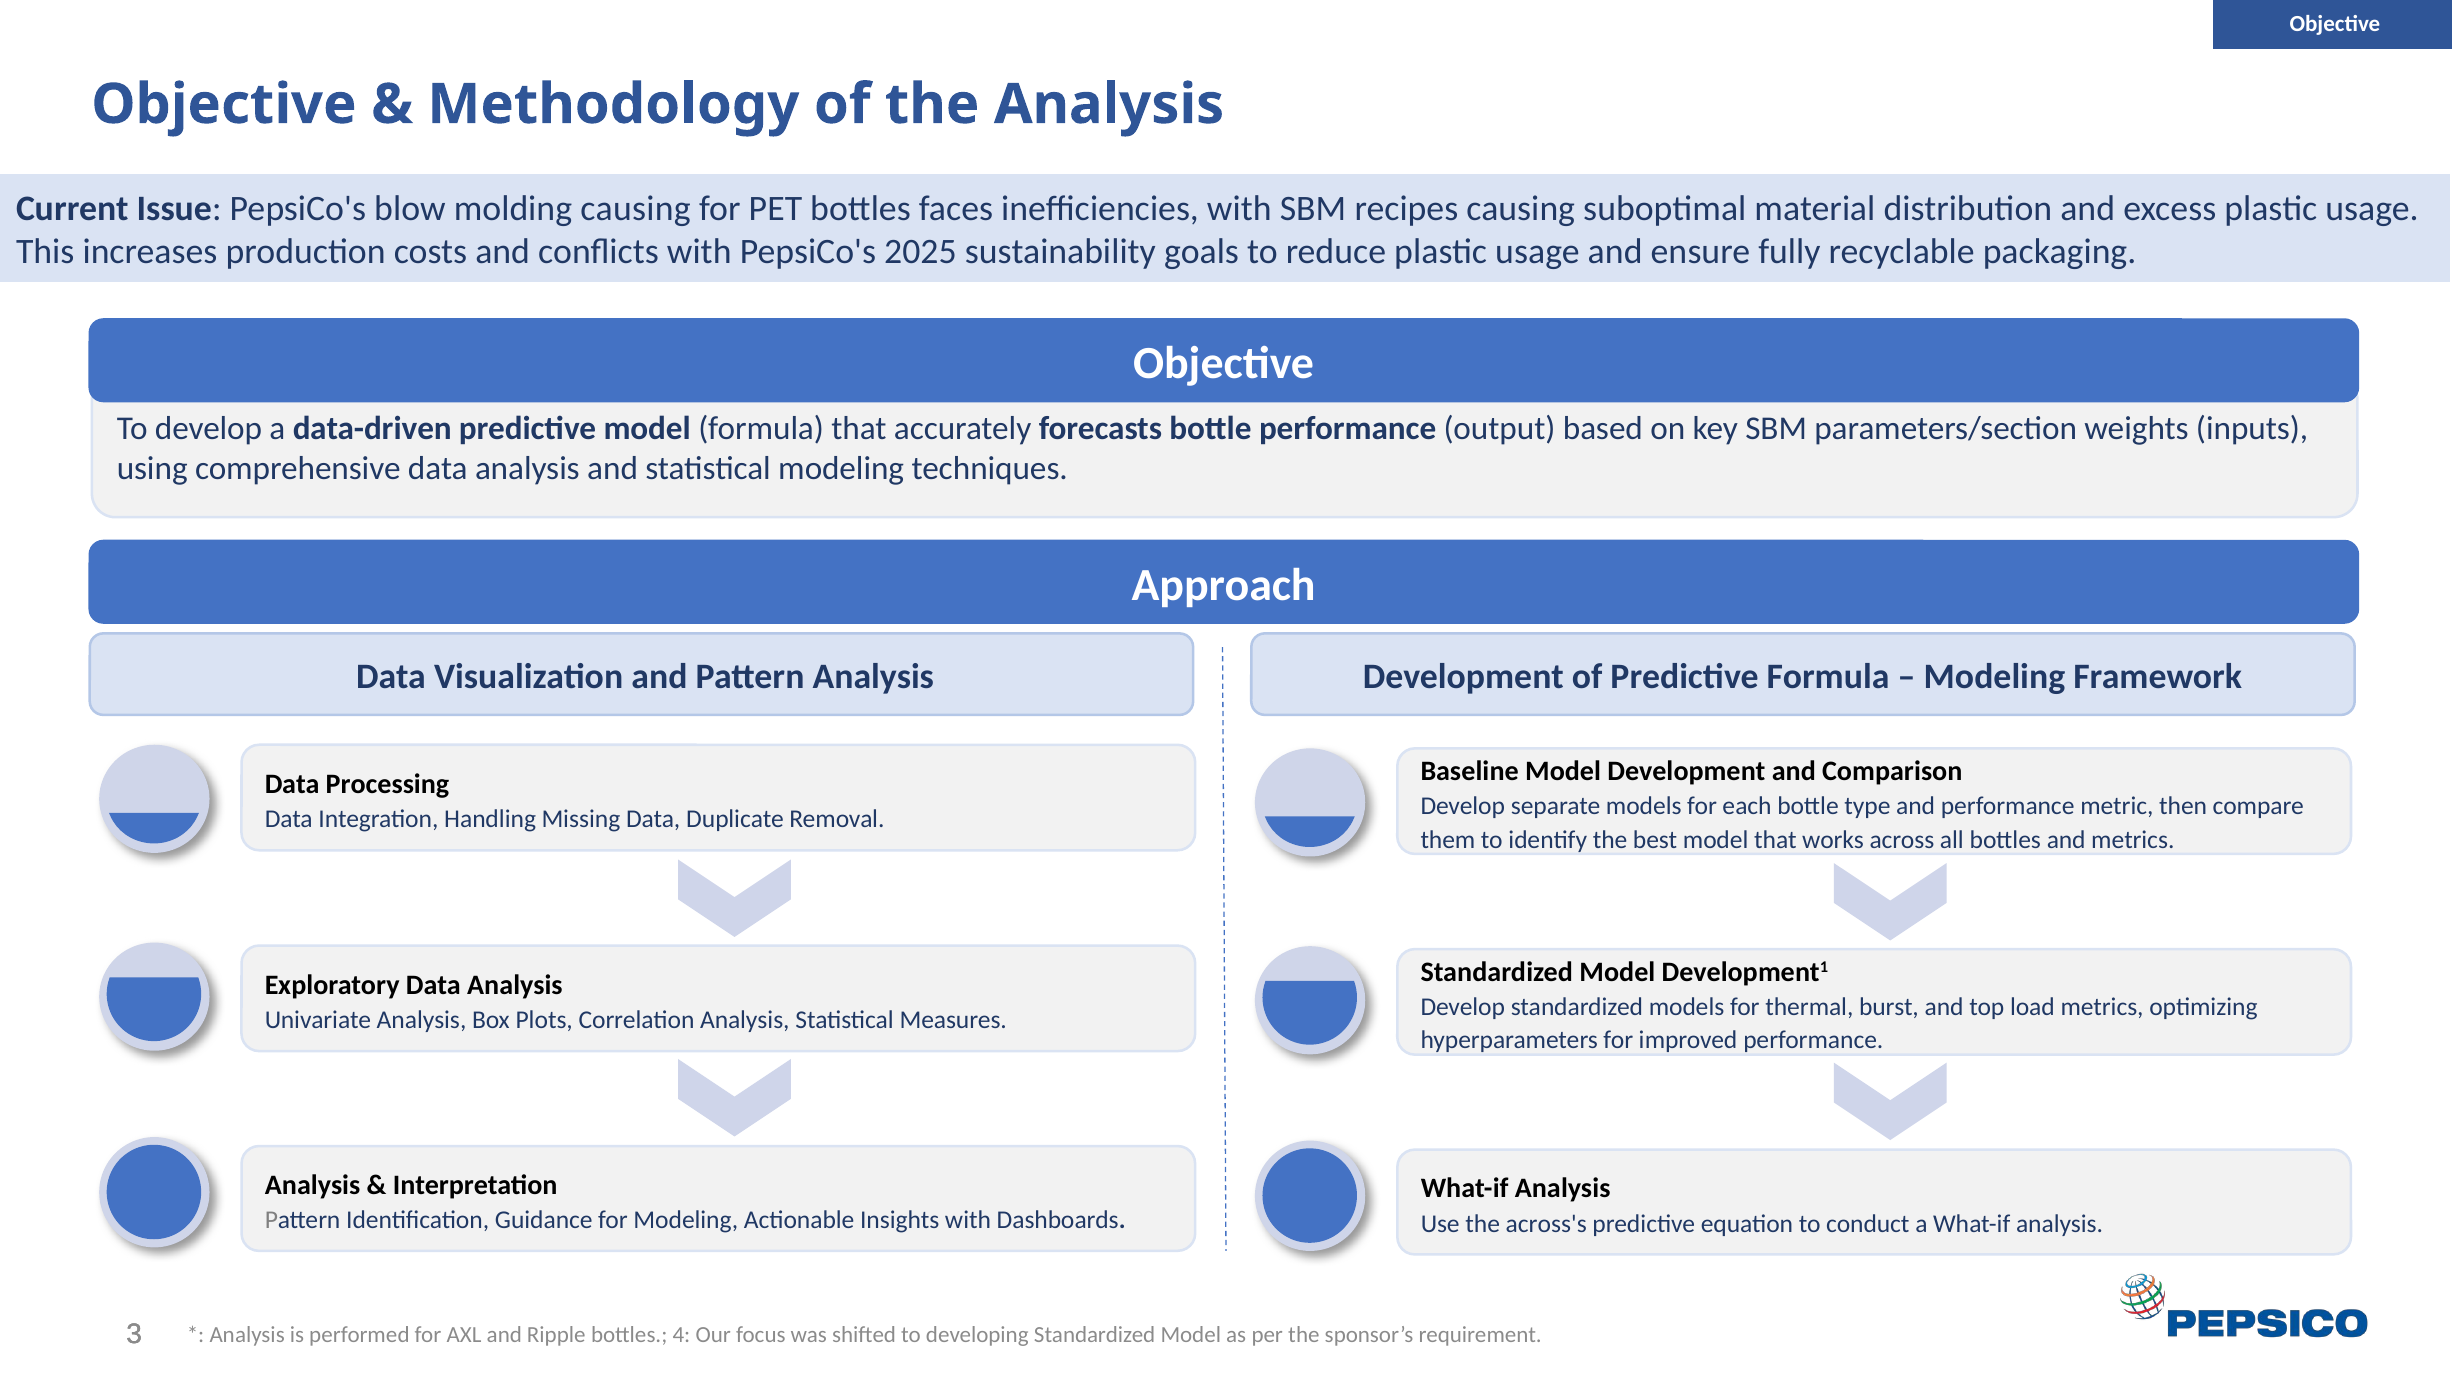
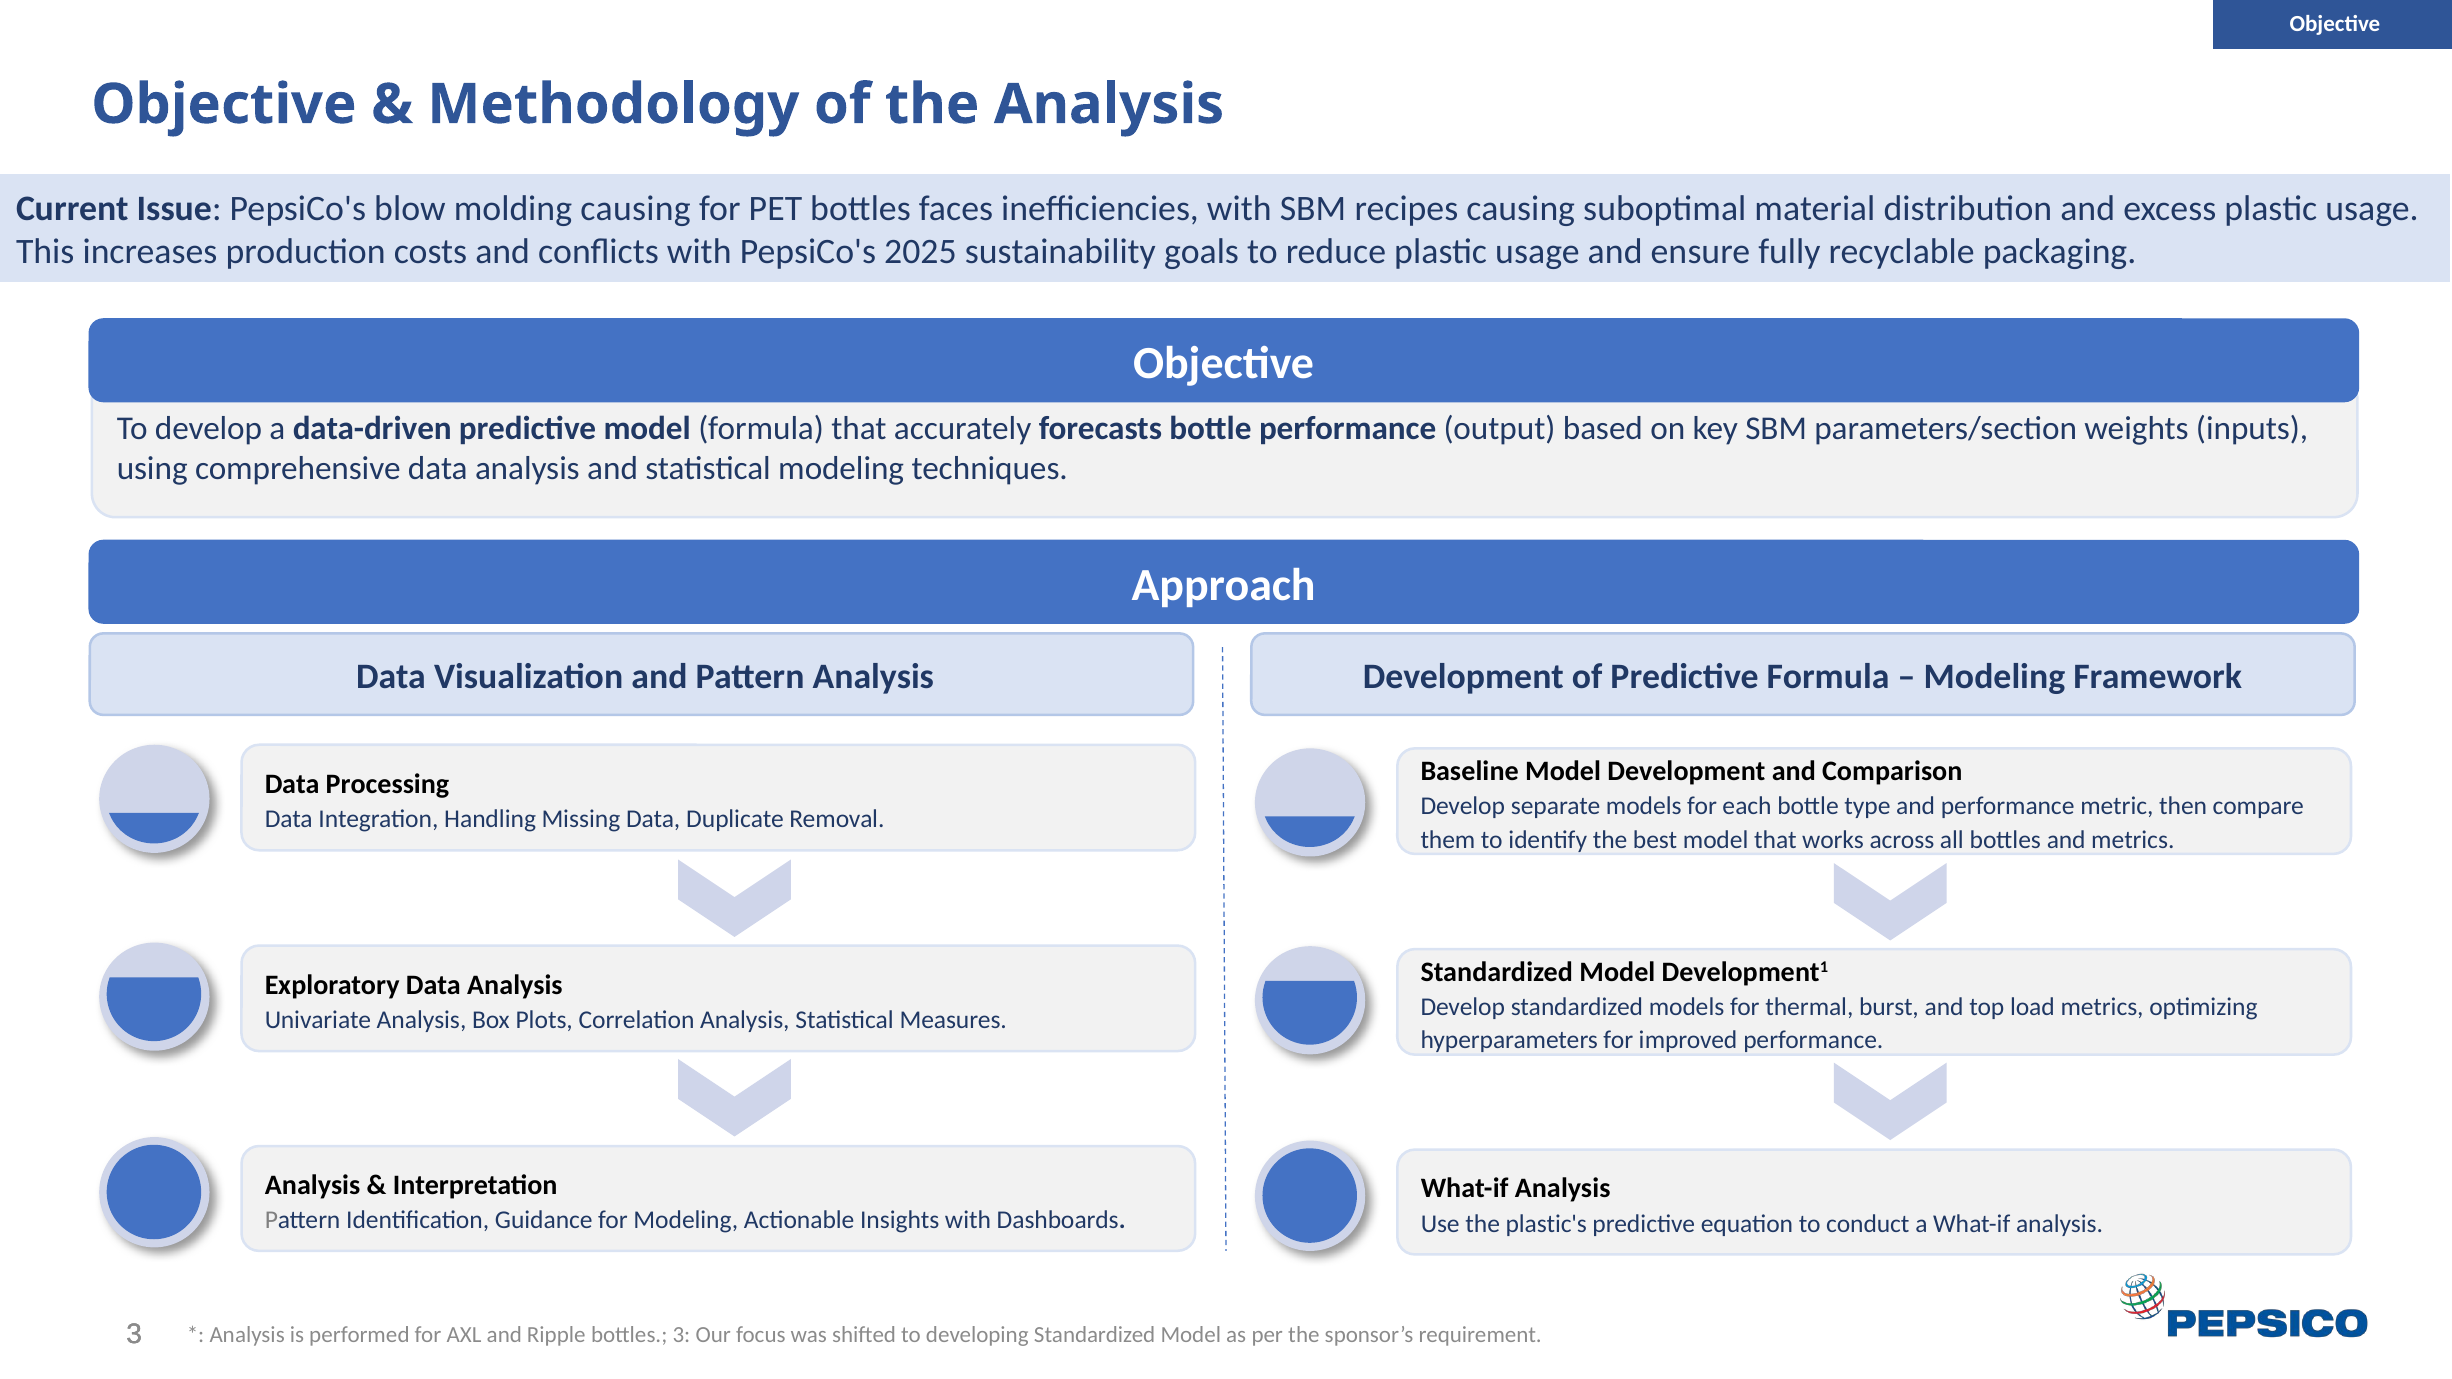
across's: across's -> plastic's
bottles 4: 4 -> 3
